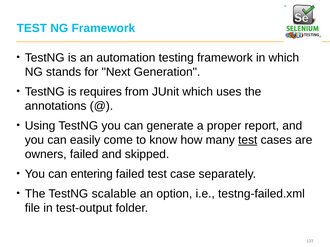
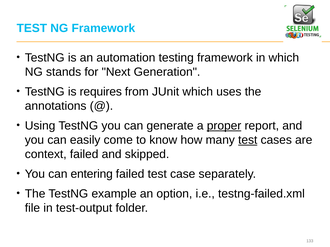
proper underline: none -> present
owners: owners -> context
scalable: scalable -> example
